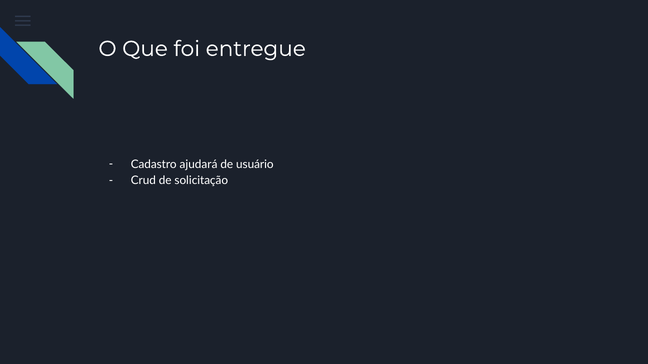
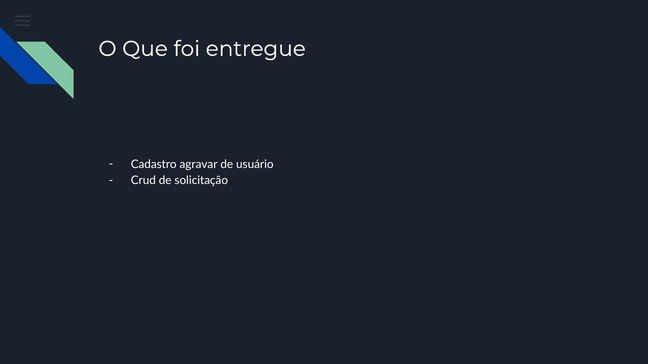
ajudará: ajudará -> agravar
